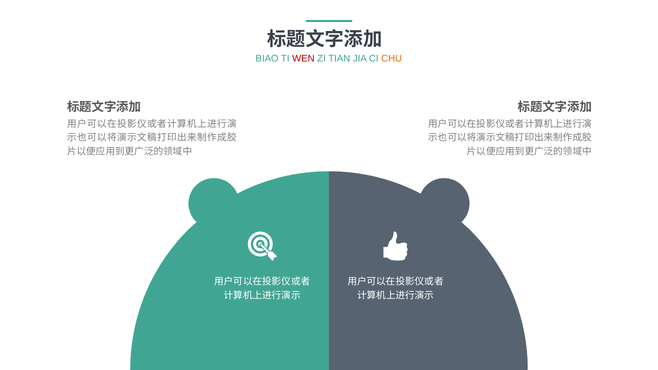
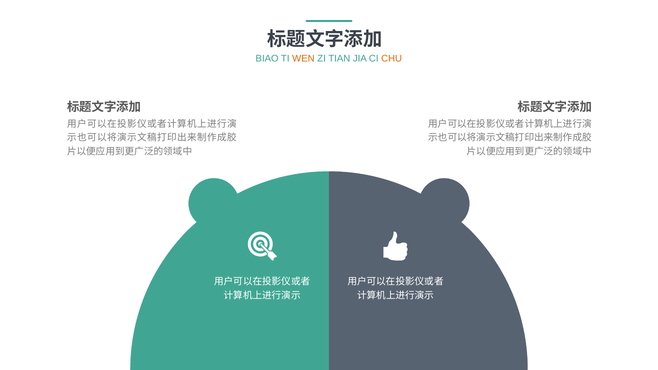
WEN colour: red -> orange
